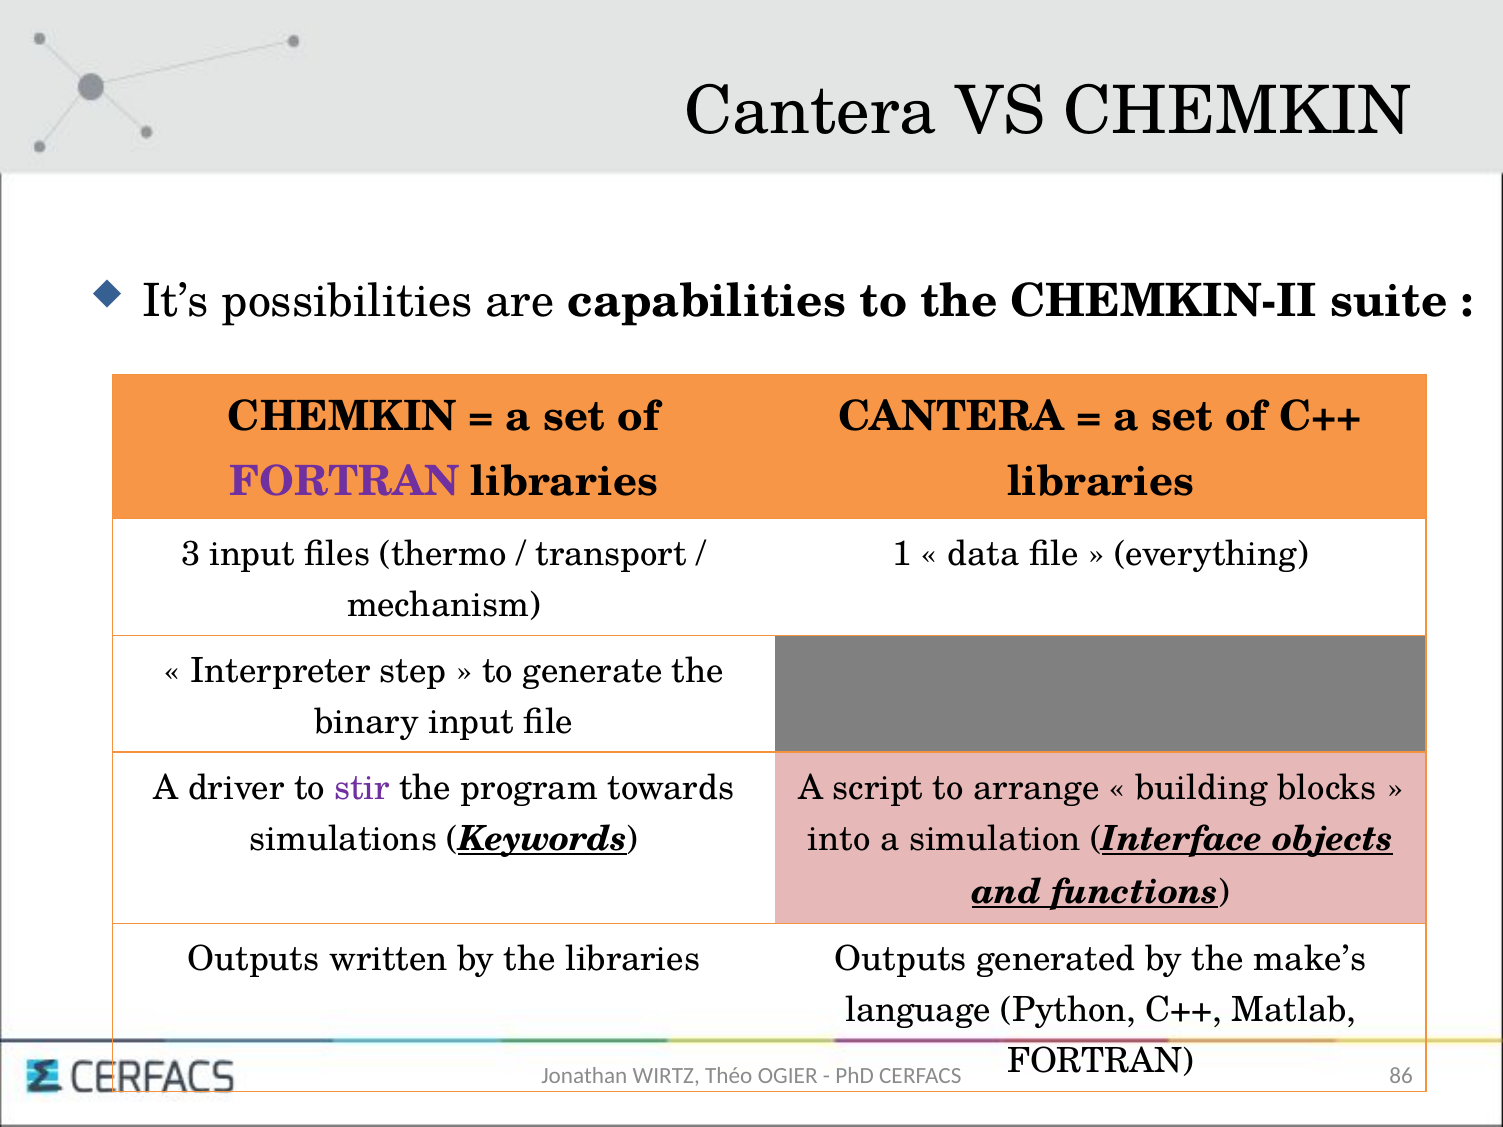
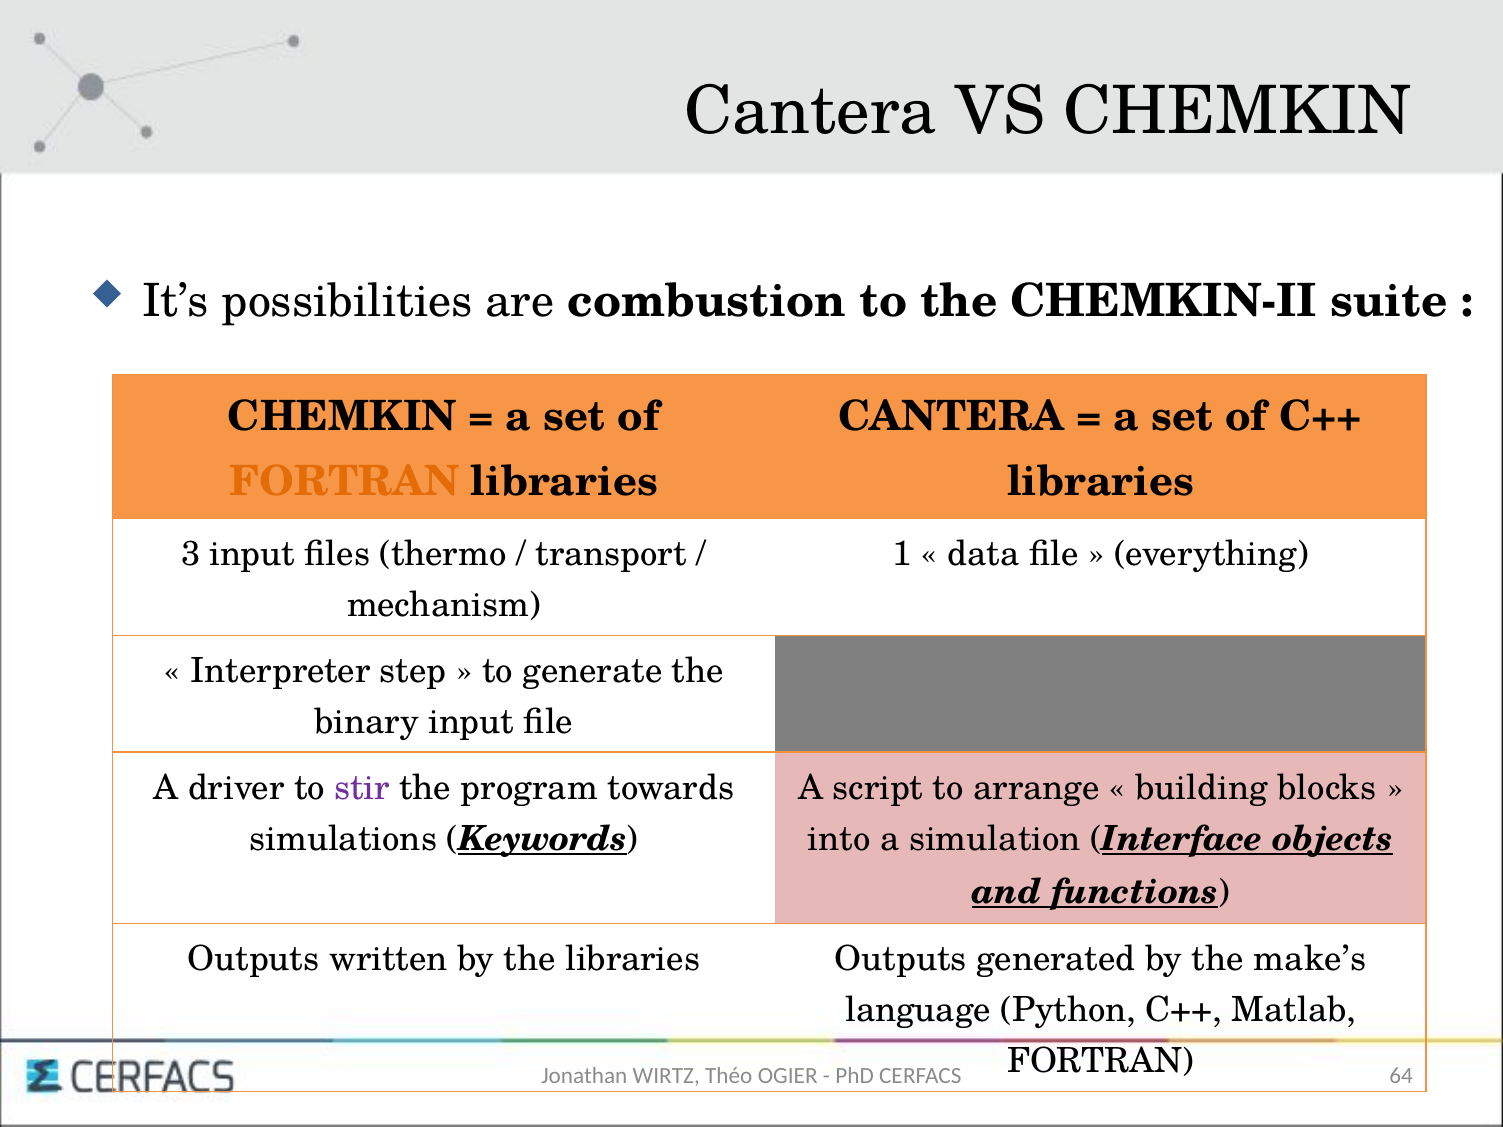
capabilities: capabilities -> combustion
FORTRAN at (344, 482) colour: purple -> orange
86: 86 -> 64
